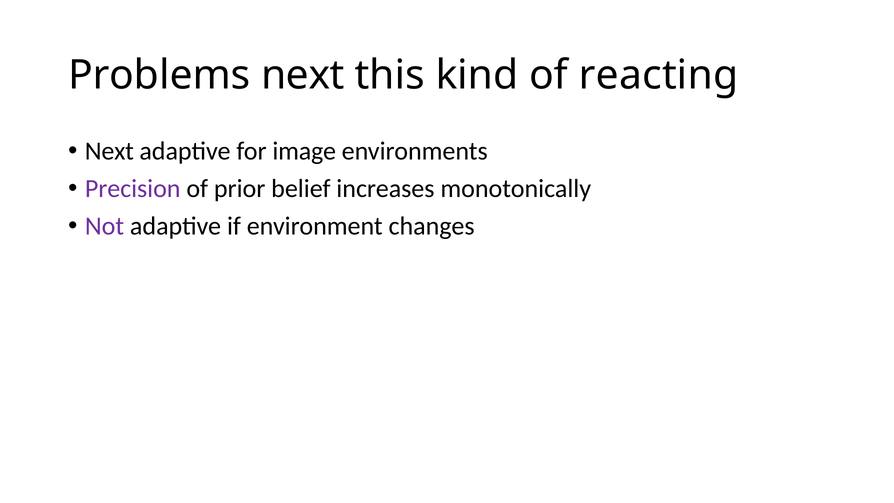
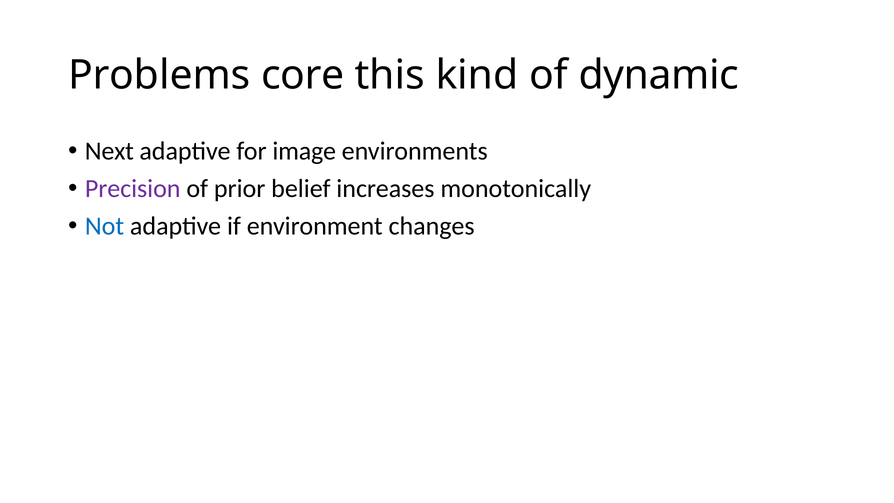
Problems next: next -> core
reacting: reacting -> dynamic
Not colour: purple -> blue
